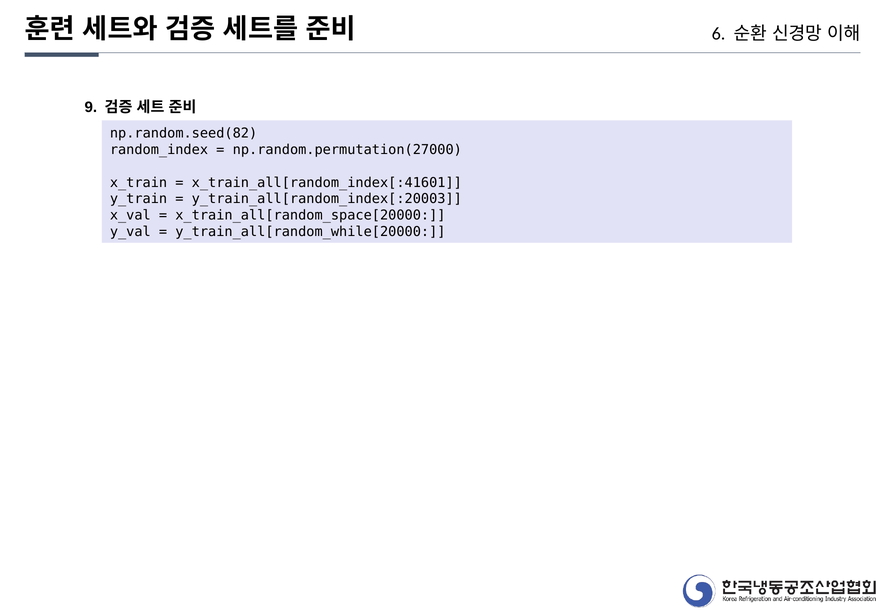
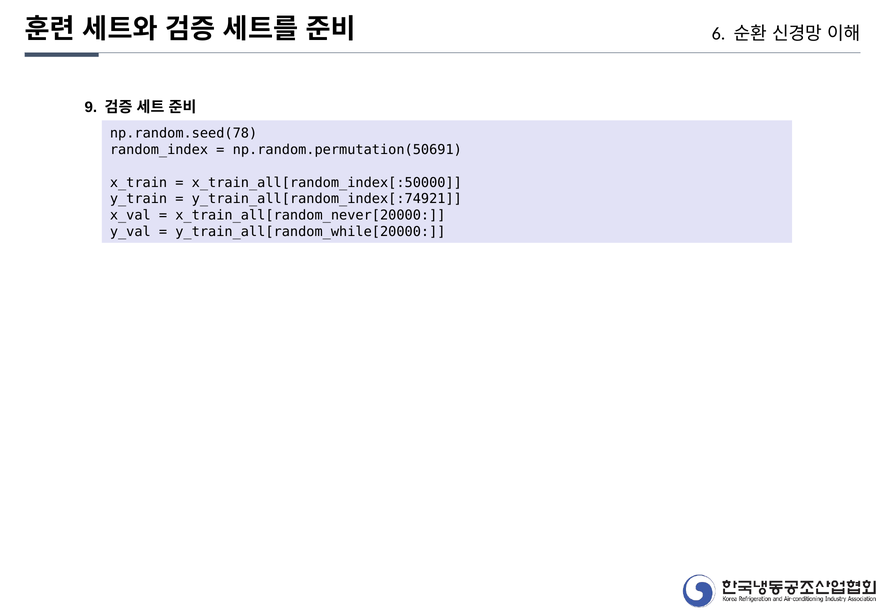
np.random.seed(82: np.random.seed(82 -> np.random.seed(78
np.random.permutation(27000: np.random.permutation(27000 -> np.random.permutation(50691
x_train_all[random_index[:41601: x_train_all[random_index[:41601 -> x_train_all[random_index[:50000
y_train_all[random_index[:20003: y_train_all[random_index[:20003 -> y_train_all[random_index[:74921
x_train_all[random_space[20000: x_train_all[random_space[20000 -> x_train_all[random_never[20000
